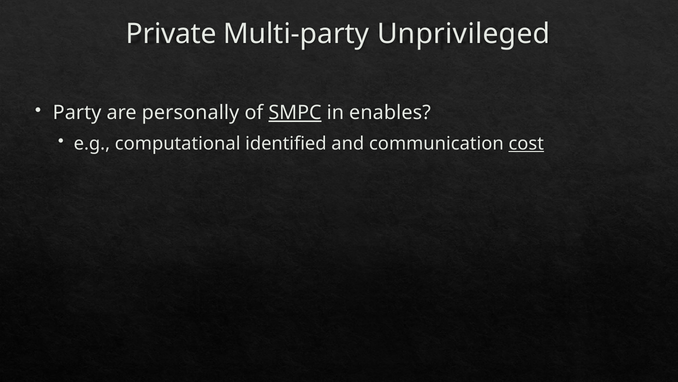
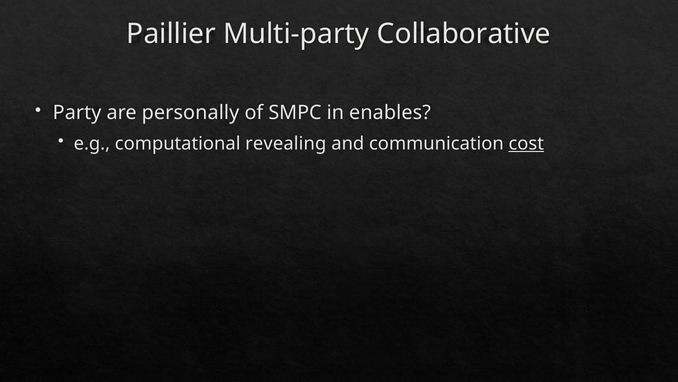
Private: Private -> Paillier
Unprivileged: Unprivileged -> Collaborative
SMPC underline: present -> none
identified: identified -> revealing
